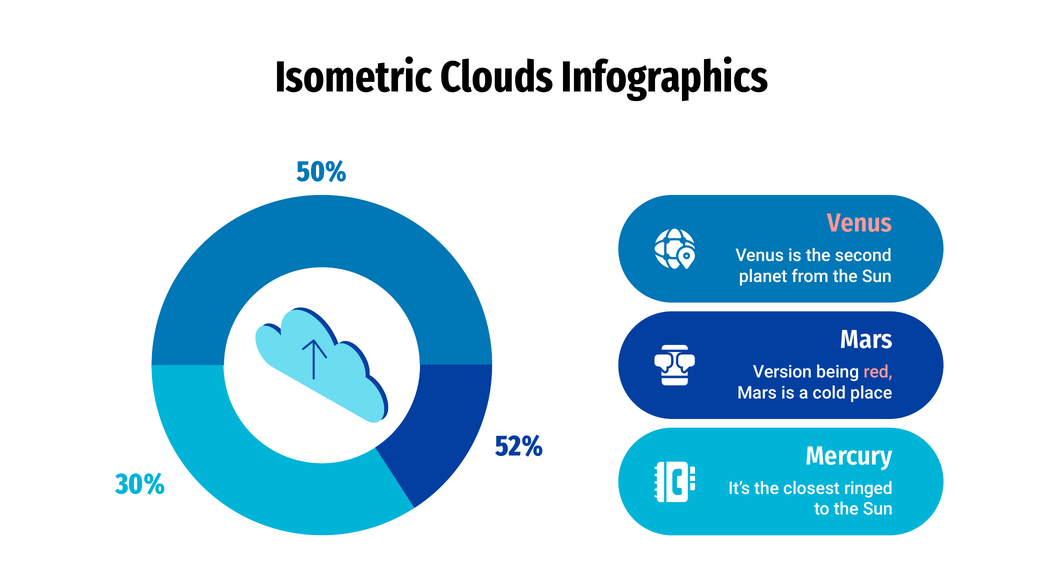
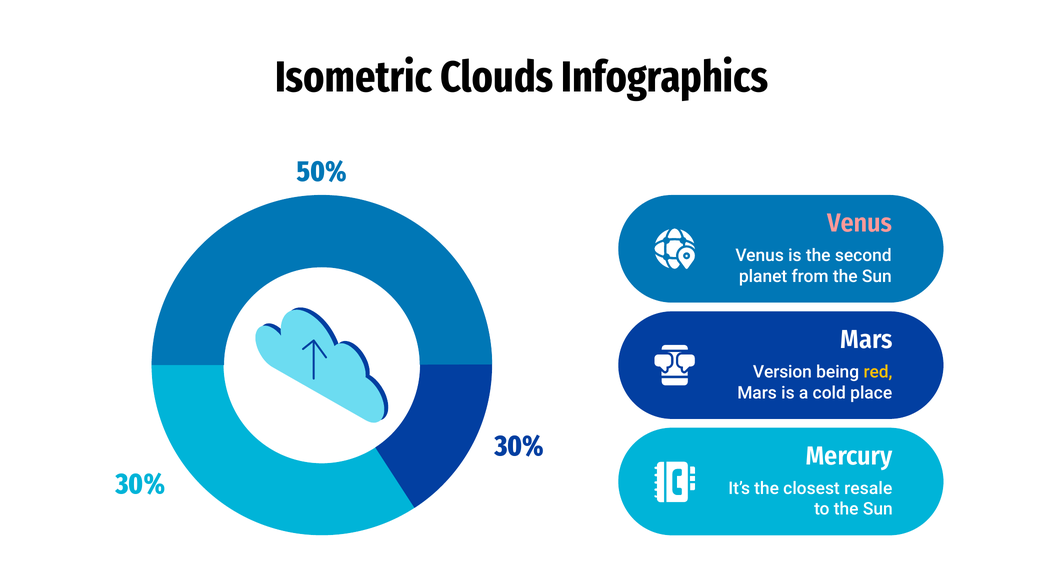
red colour: pink -> yellow
52% at (519, 447): 52% -> 30%
ringed: ringed -> resale
